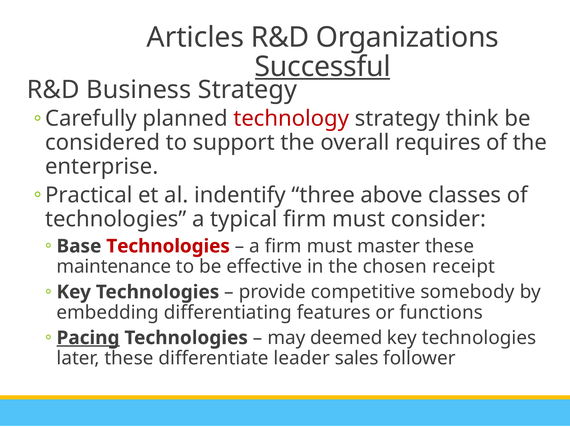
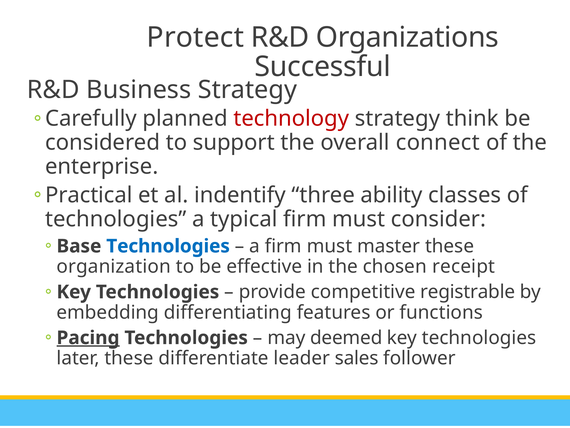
Articles: Articles -> Protect
Successful underline: present -> none
requires: requires -> connect
above: above -> ability
Technologies at (168, 246) colour: red -> blue
maintenance: maintenance -> organization
somebody: somebody -> registrable
